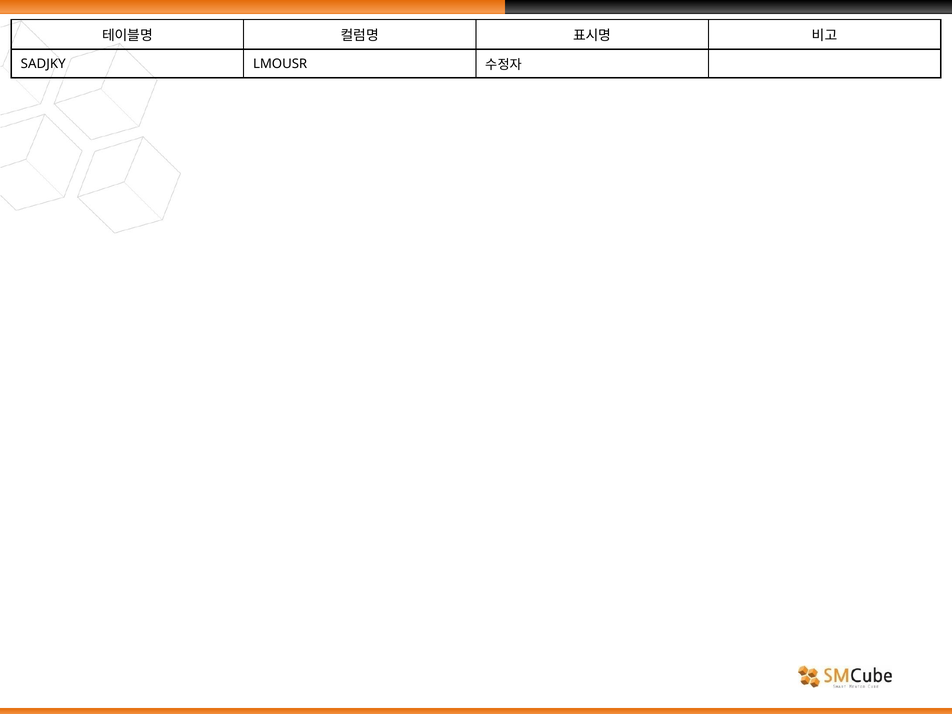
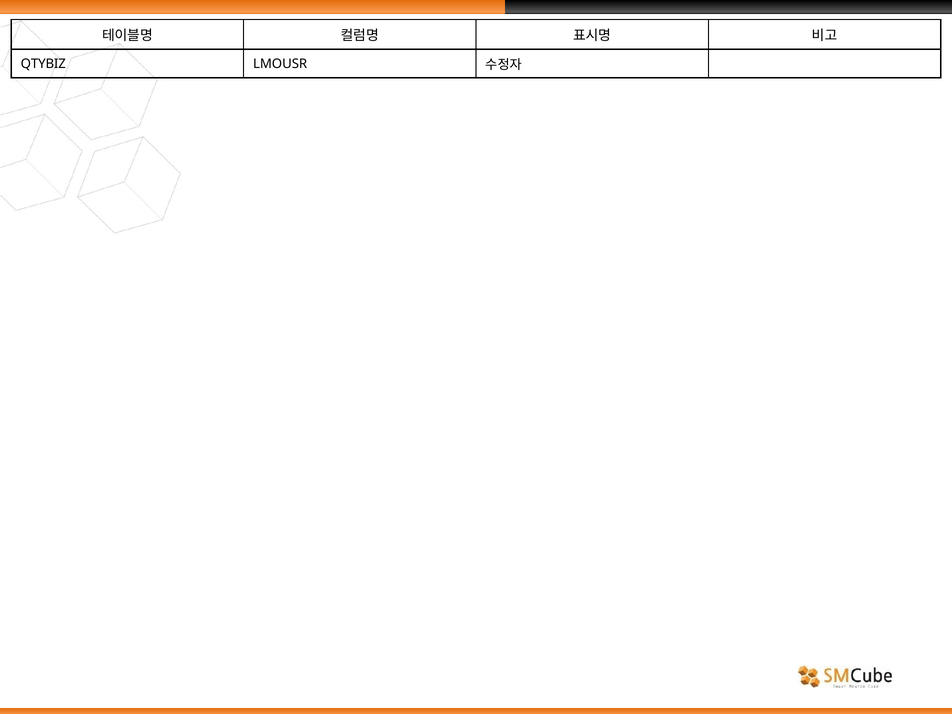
SADJKY: SADJKY -> QTYBIZ
